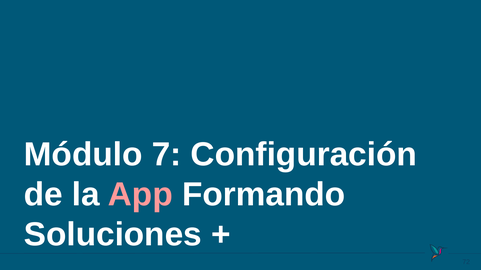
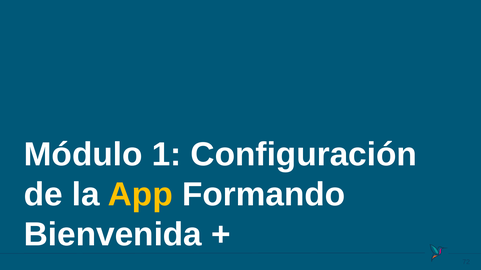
7: 7 -> 1
App colour: pink -> yellow
Soluciones: Soluciones -> Bienvenida
